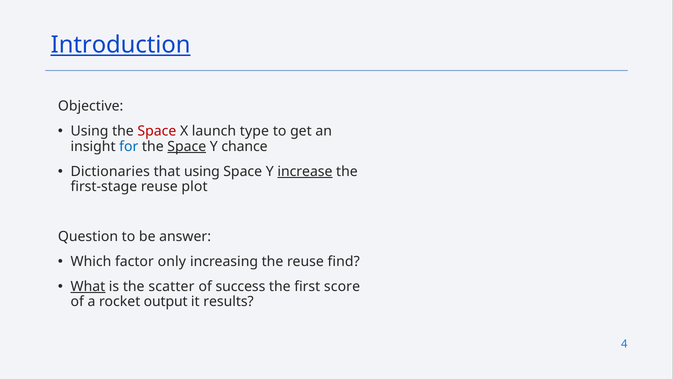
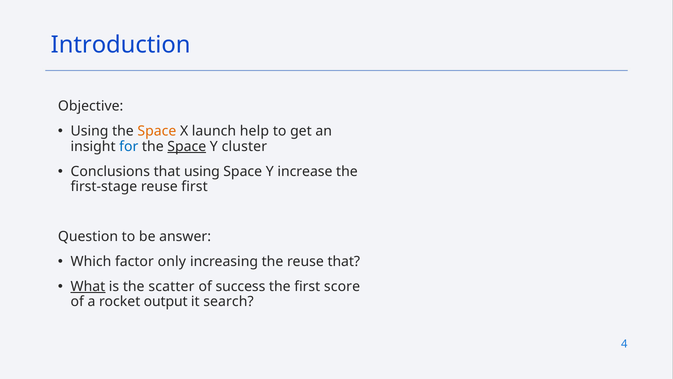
Introduction underline: present -> none
Space at (157, 131) colour: red -> orange
type: type -> help
chance: chance -> cluster
Dictionaries: Dictionaries -> Conclusions
increase underline: present -> none
reuse plot: plot -> first
reuse find: find -> that
results: results -> search
